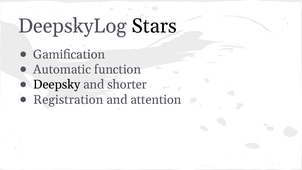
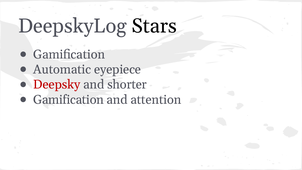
function: function -> eyepiece
Deepsky colour: black -> red
Registration at (68, 100): Registration -> Gamification
